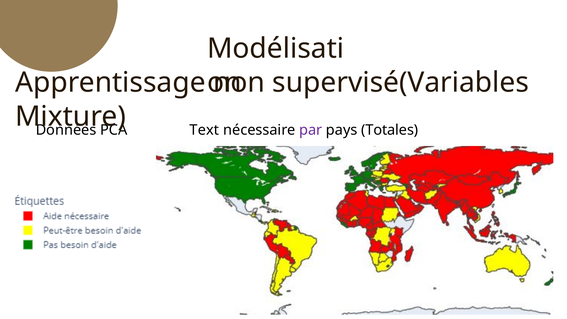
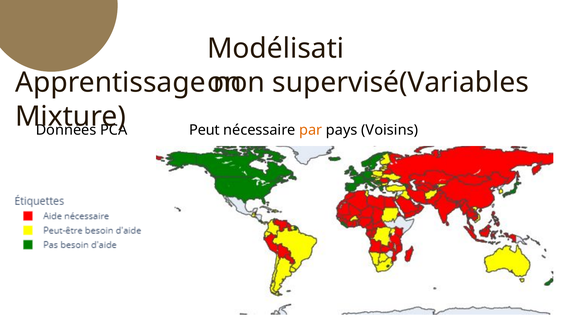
Text: Text -> Peut
par colour: purple -> orange
Totales: Totales -> Voisins
